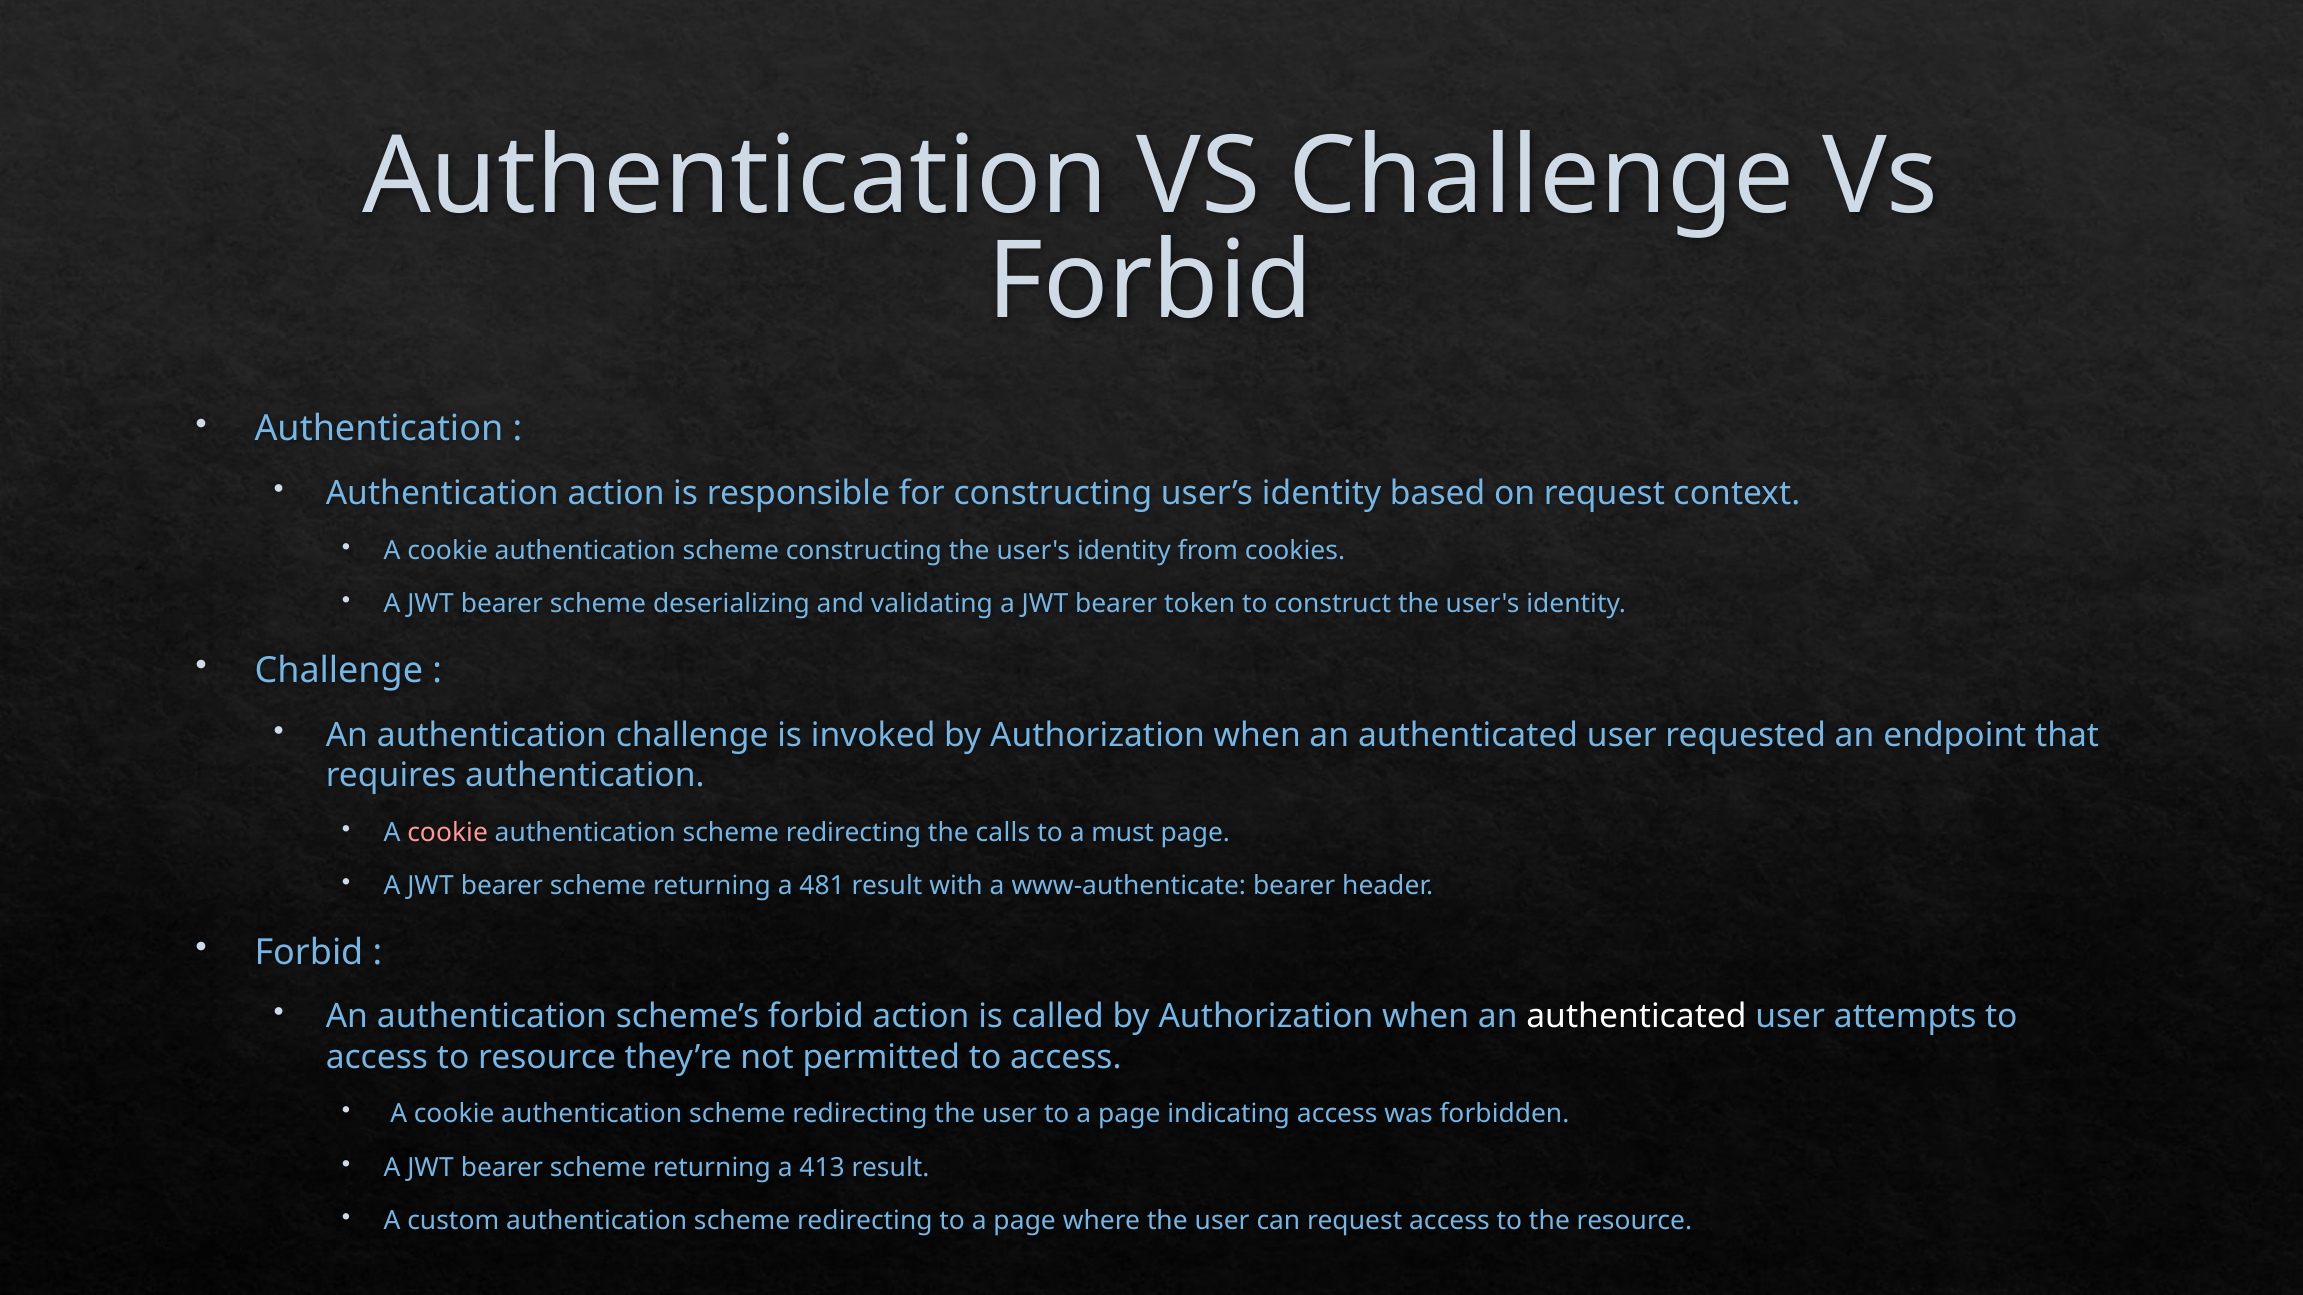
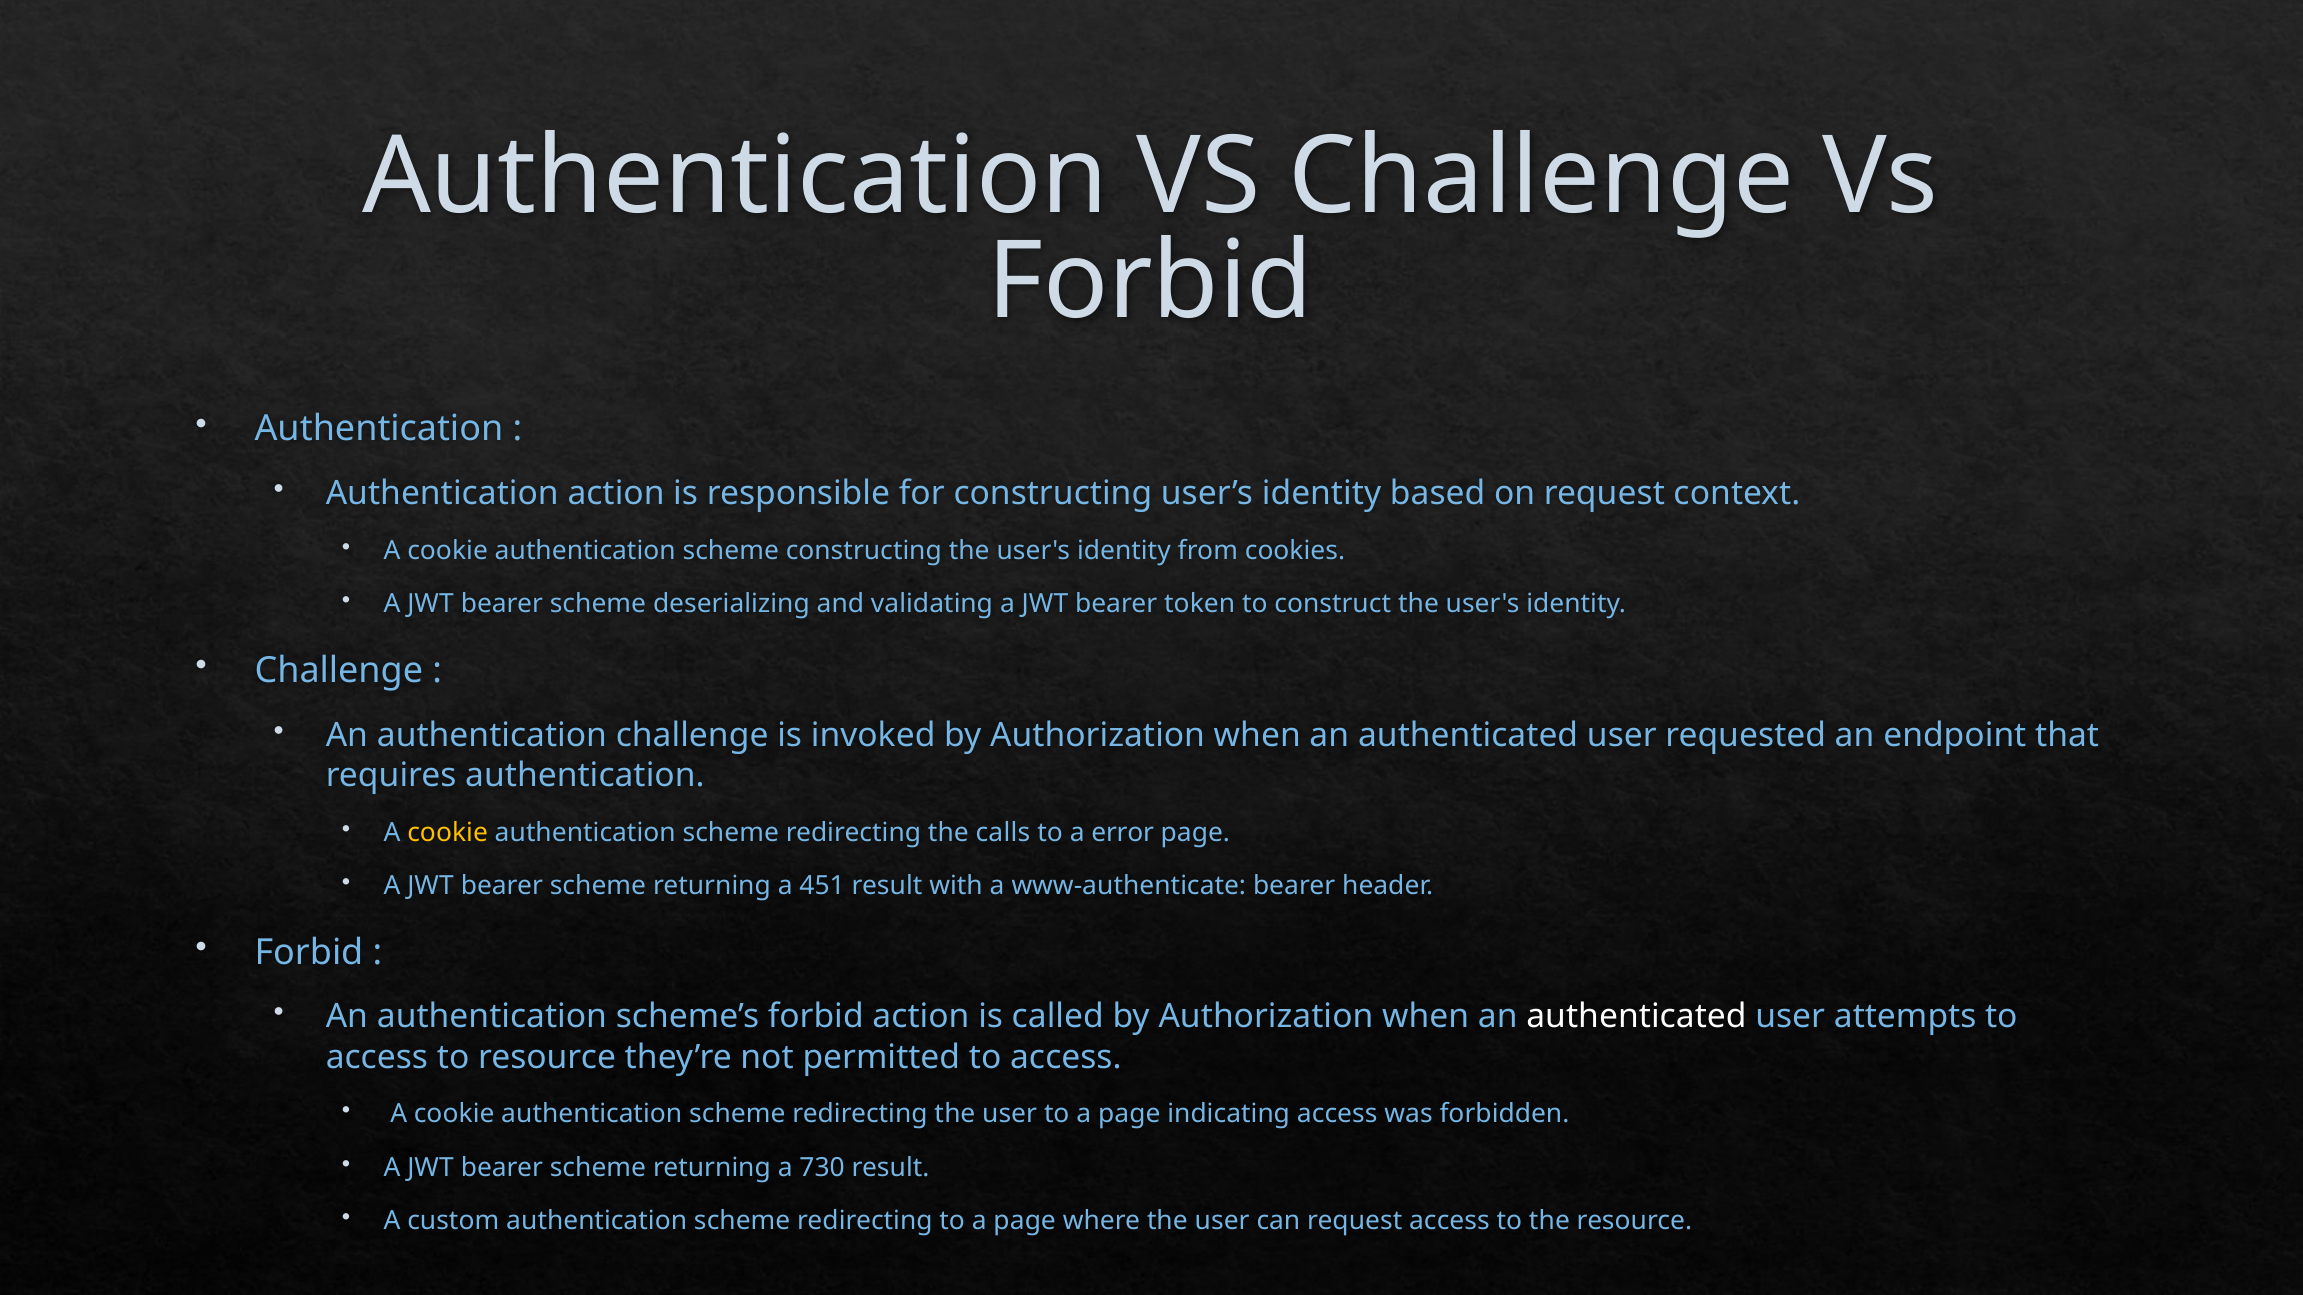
cookie at (448, 833) colour: pink -> yellow
must: must -> error
481: 481 -> 451
413: 413 -> 730
